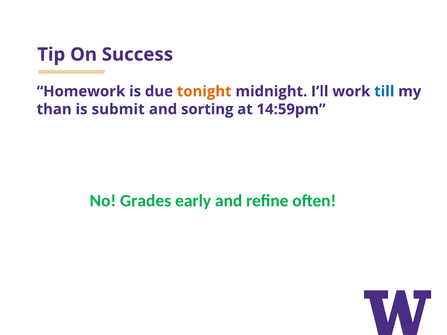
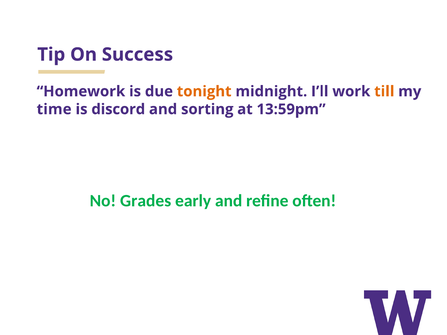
till colour: blue -> orange
than: than -> time
submit: submit -> discord
14:59pm: 14:59pm -> 13:59pm
